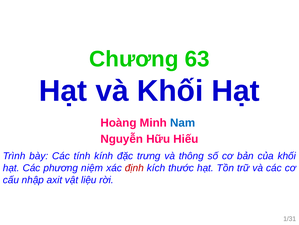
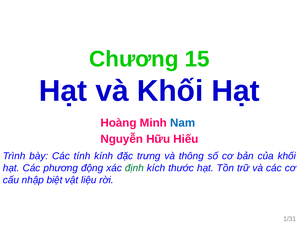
63: 63 -> 15
niệm: niệm -> động
định colour: red -> green
axit: axit -> biệt
